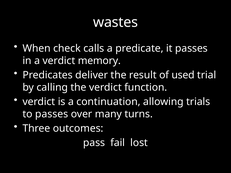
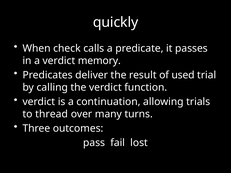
wastes: wastes -> quickly
to passes: passes -> thread
